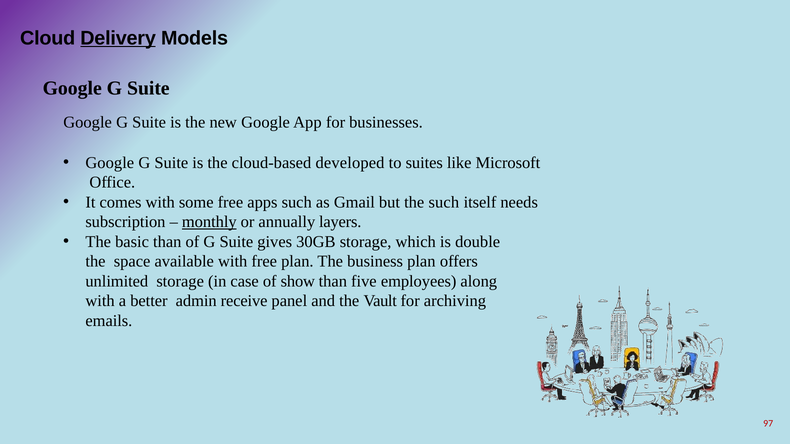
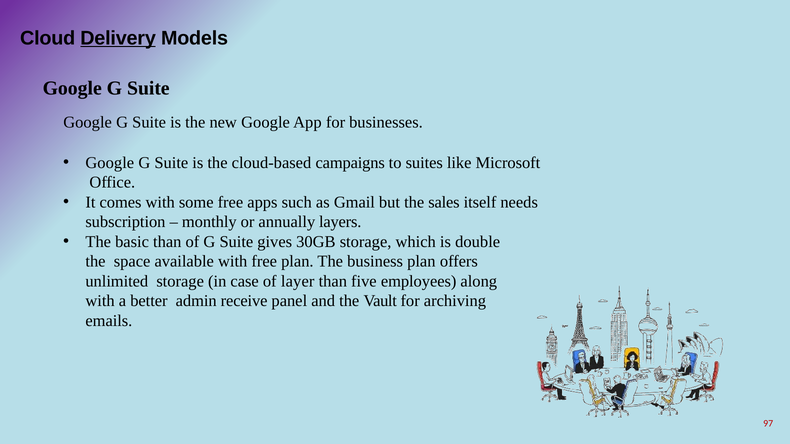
developed: developed -> campaigns
the such: such -> sales
monthly underline: present -> none
show: show -> layer
